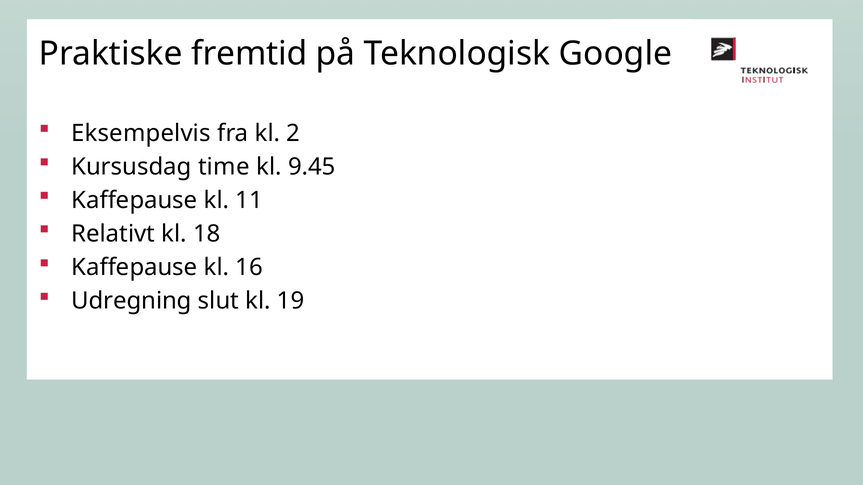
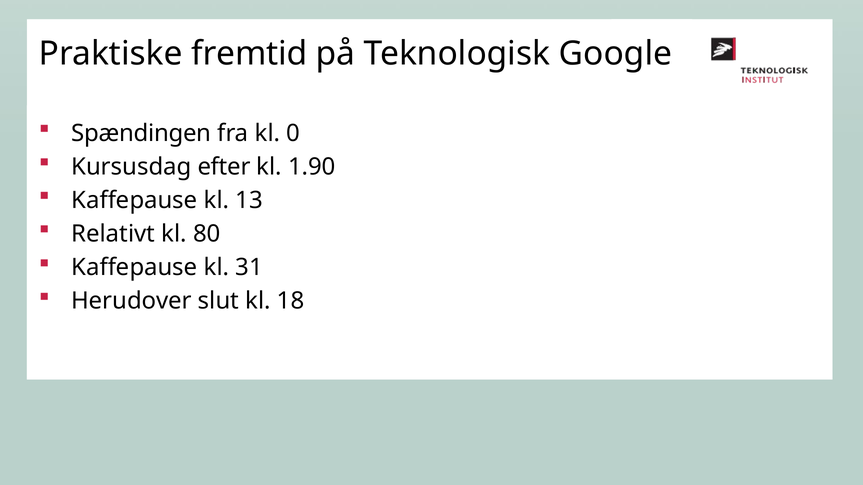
Eksempelvis: Eksempelvis -> Spændingen
2: 2 -> 0
time: time -> efter
9.45: 9.45 -> 1.90
11: 11 -> 13
18: 18 -> 80
16: 16 -> 31
Udregning: Udregning -> Herudover
19: 19 -> 18
